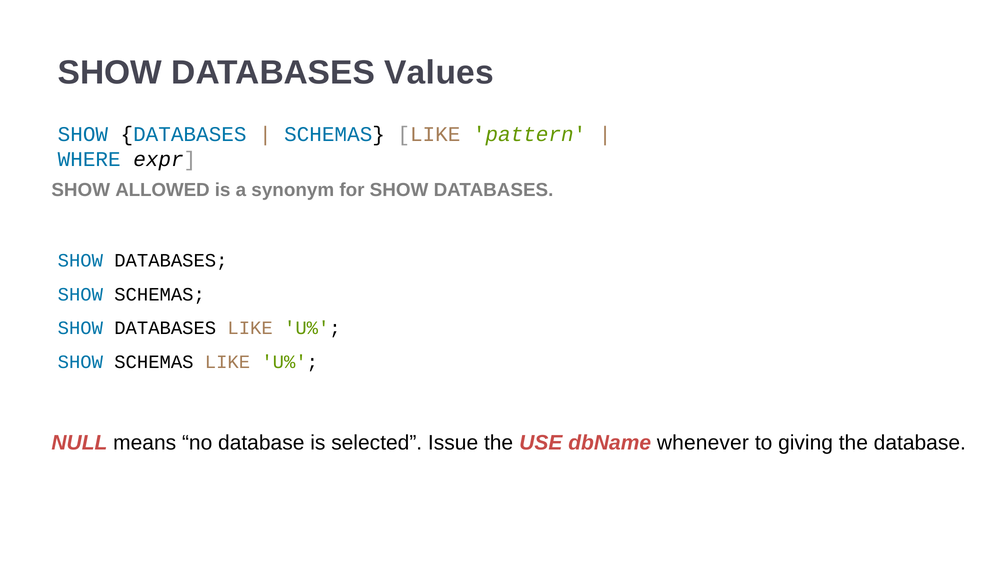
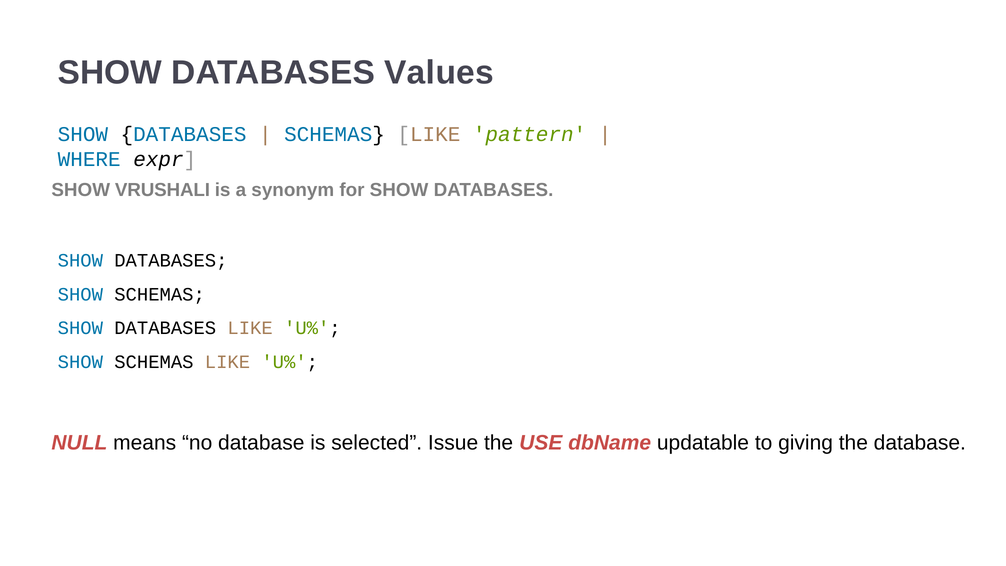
ALLOWED: ALLOWED -> VRUSHALI
whenever: whenever -> updatable
